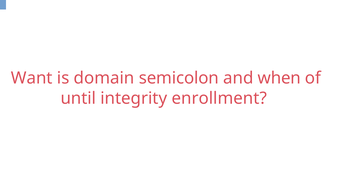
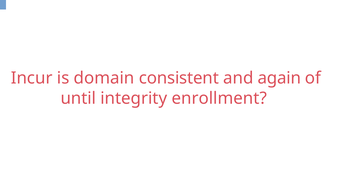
Want: Want -> Incur
semicolon: semicolon -> consistent
when: when -> again
